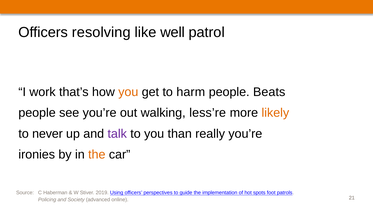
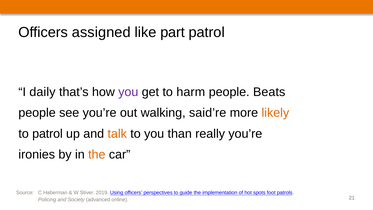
resolving: resolving -> assigned
well: well -> part
work: work -> daily
you at (128, 92) colour: orange -> purple
less’re: less’re -> said’re
to never: never -> patrol
talk colour: purple -> orange
